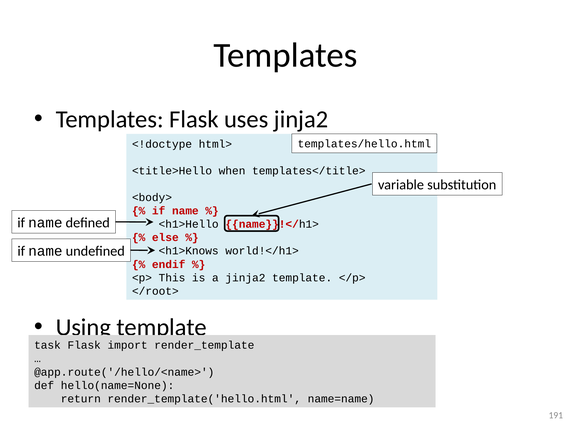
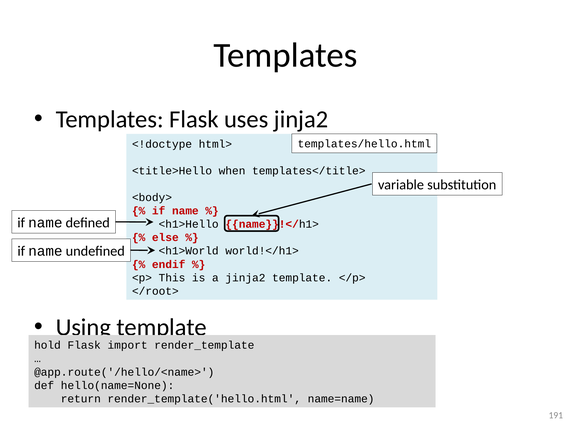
<h1>Knows: <h1>Knows -> <h1>World
task: task -> hold
